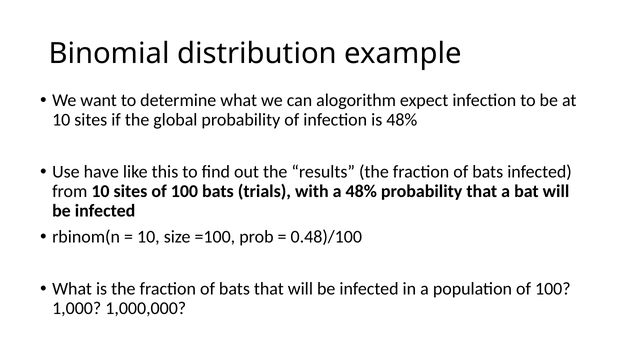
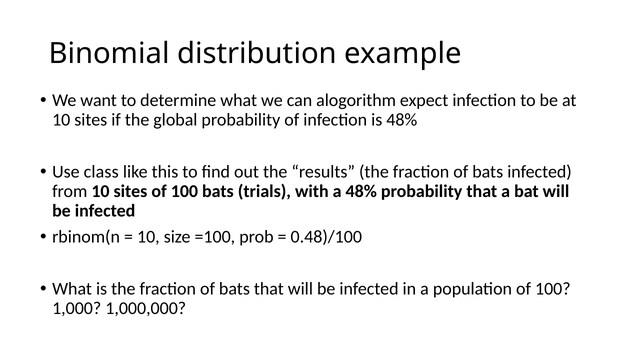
have: have -> class
